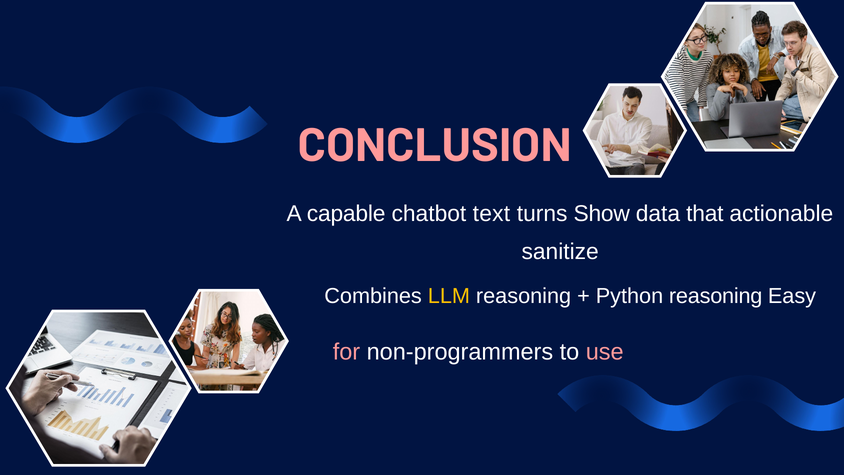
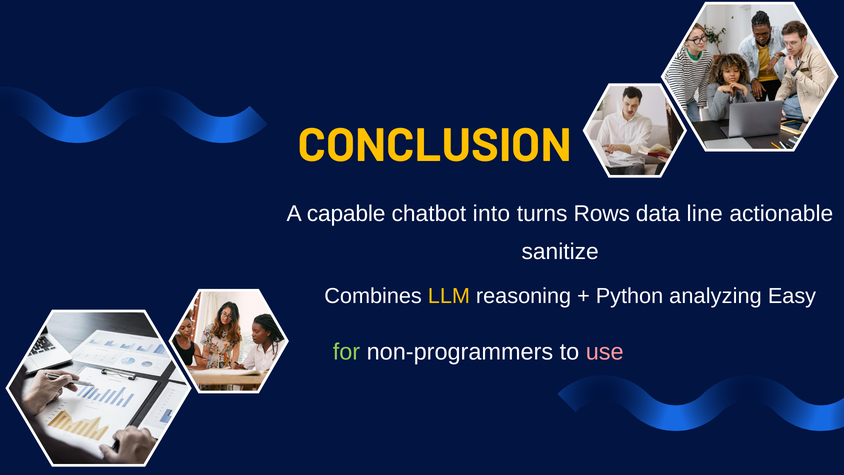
CONCLUSION colour: pink -> yellow
text: text -> into
Show: Show -> Rows
that: that -> line
Python reasoning: reasoning -> analyzing
for colour: pink -> light green
